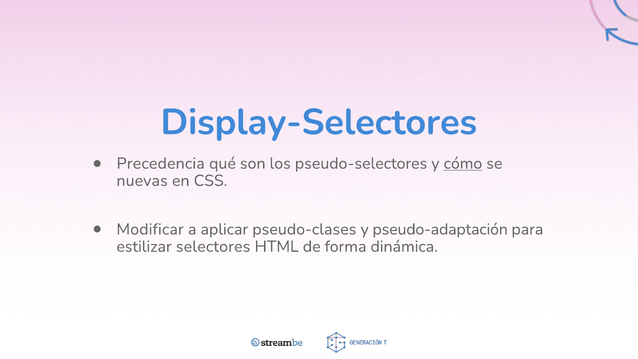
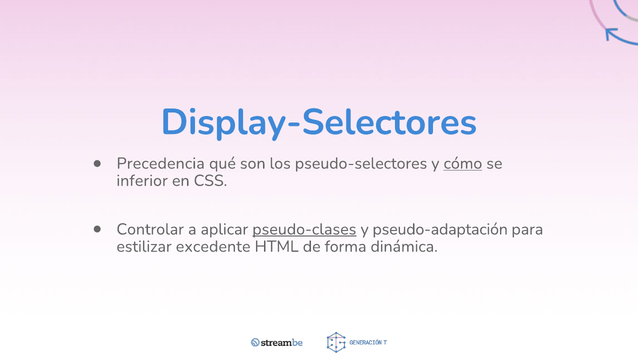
nuevas: nuevas -> inferior
Modificar: Modificar -> Controlar
pseudo-clases underline: none -> present
selectores: selectores -> excedente
